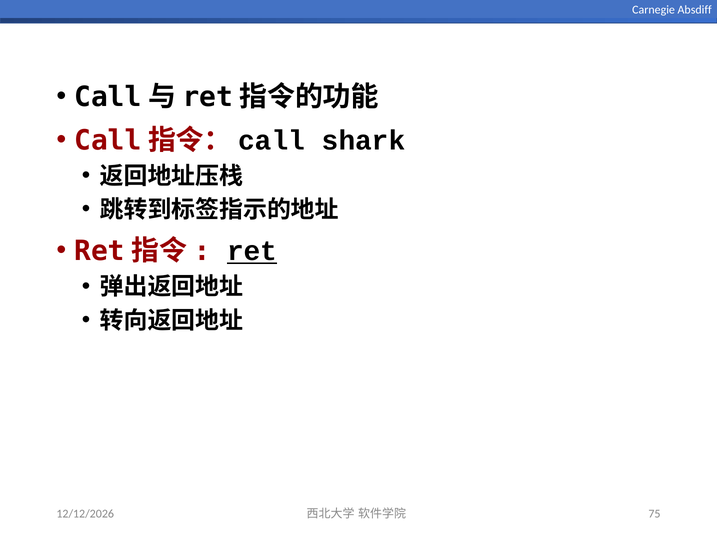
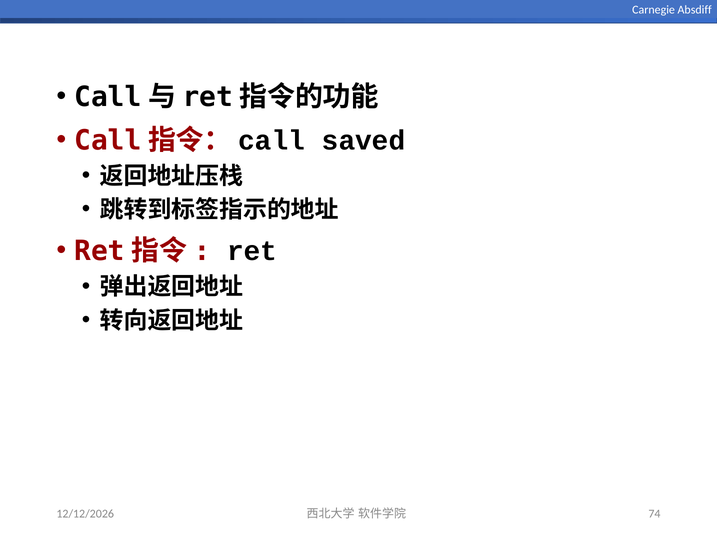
shark: shark -> saved
ret underline: present -> none
75: 75 -> 74
